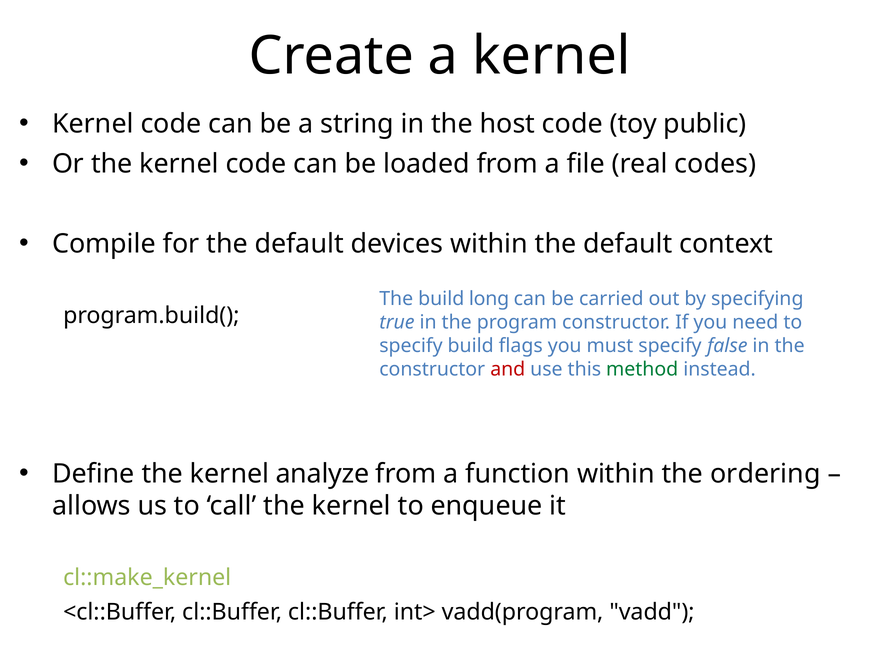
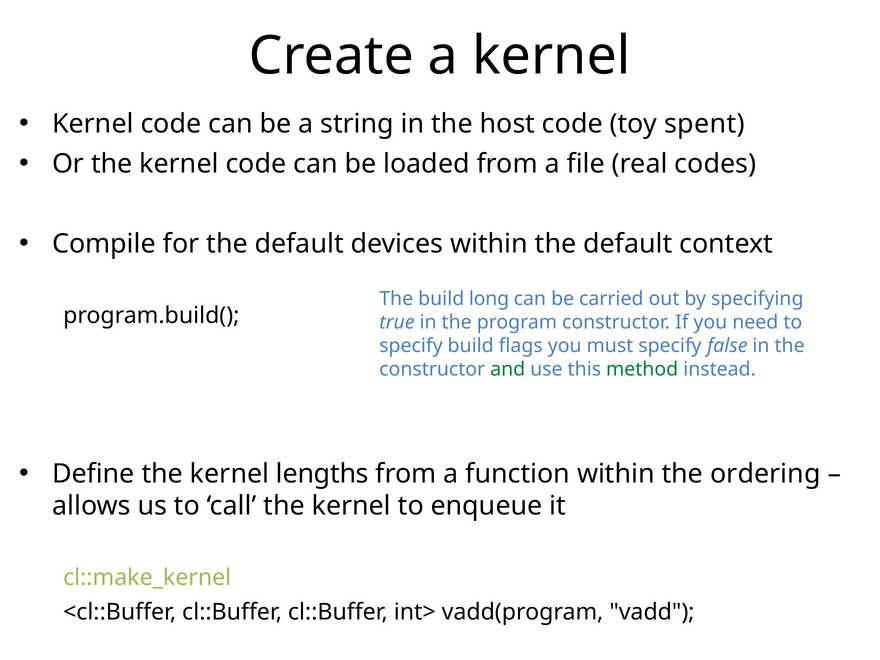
public: public -> spent
and colour: red -> green
analyze: analyze -> lengths
